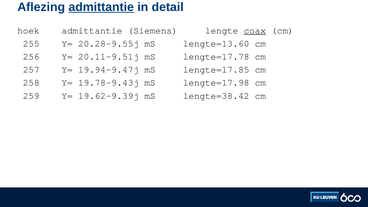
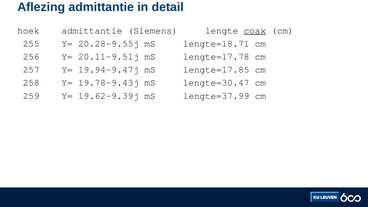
admittantie at (101, 7) underline: present -> none
lengte=13.60: lengte=13.60 -> lengte=18.71
lengte=17.98: lengte=17.98 -> lengte=30.47
lengte=38.42: lengte=38.42 -> lengte=37.99
